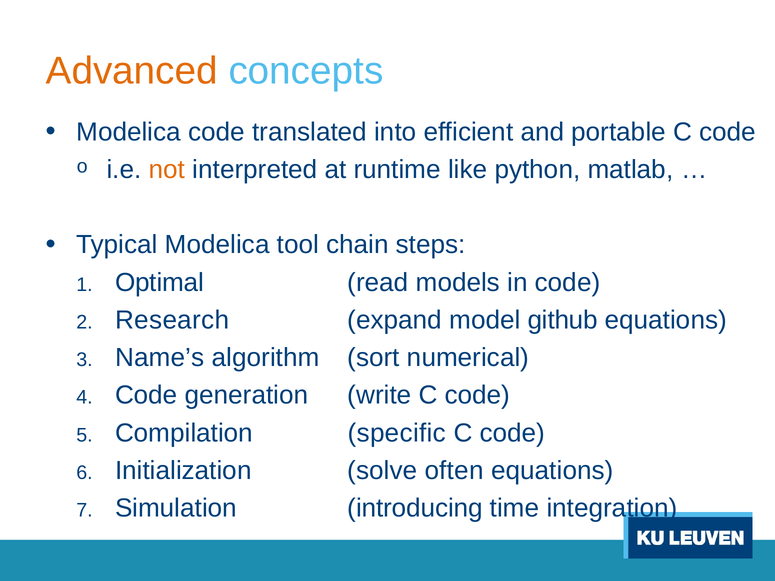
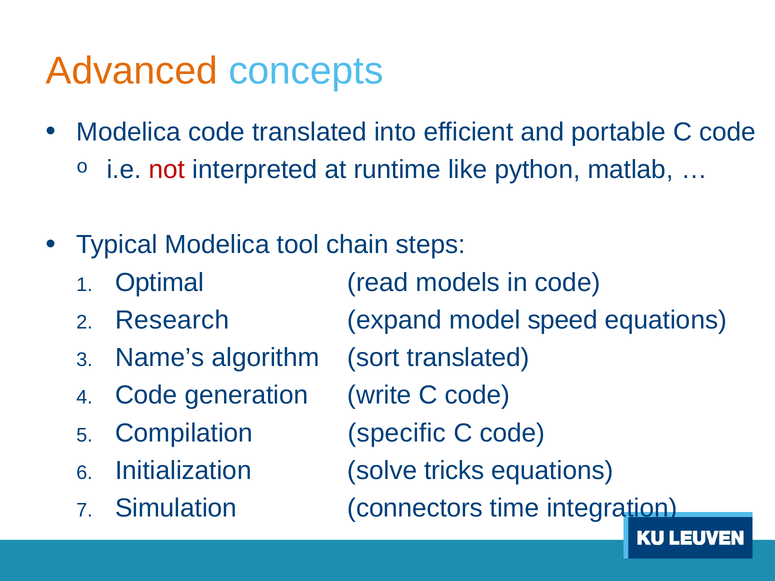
not colour: orange -> red
github: github -> speed
sort numerical: numerical -> translated
often: often -> tricks
introducing: introducing -> connectors
